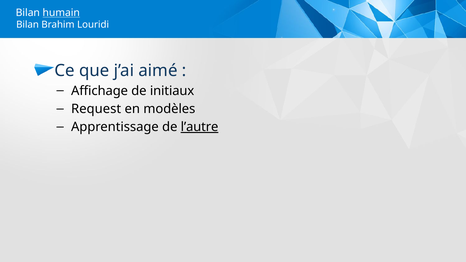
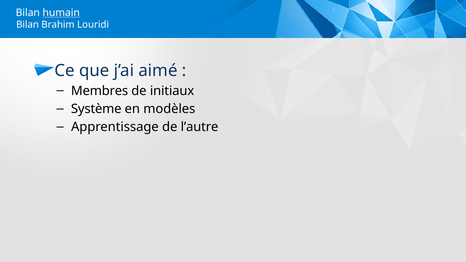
Affichage: Affichage -> Membres
Request: Request -> Système
l’autre underline: present -> none
